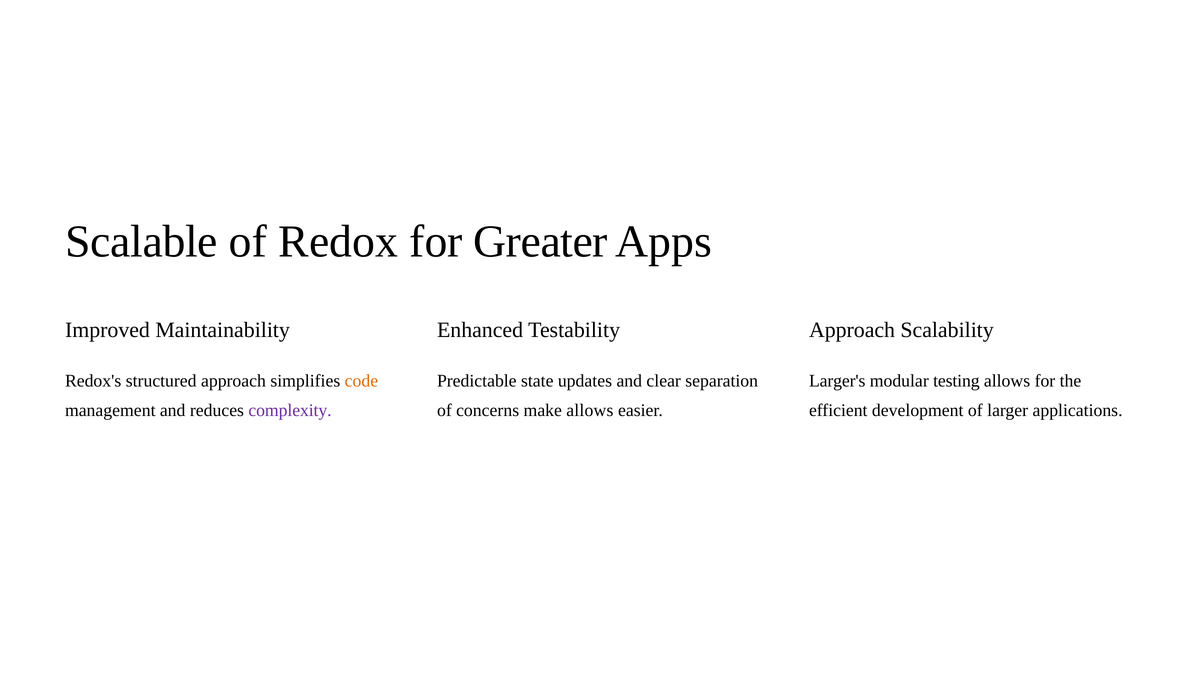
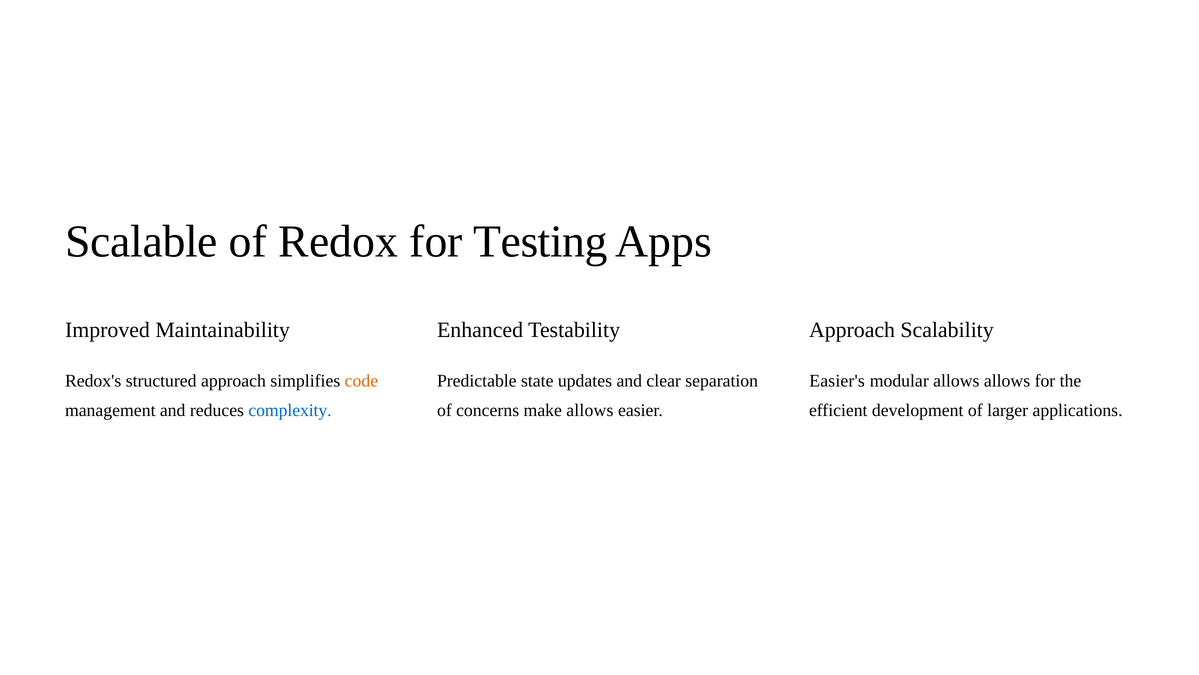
Greater: Greater -> Testing
Larger's: Larger's -> Easier's
modular testing: testing -> allows
complexity colour: purple -> blue
